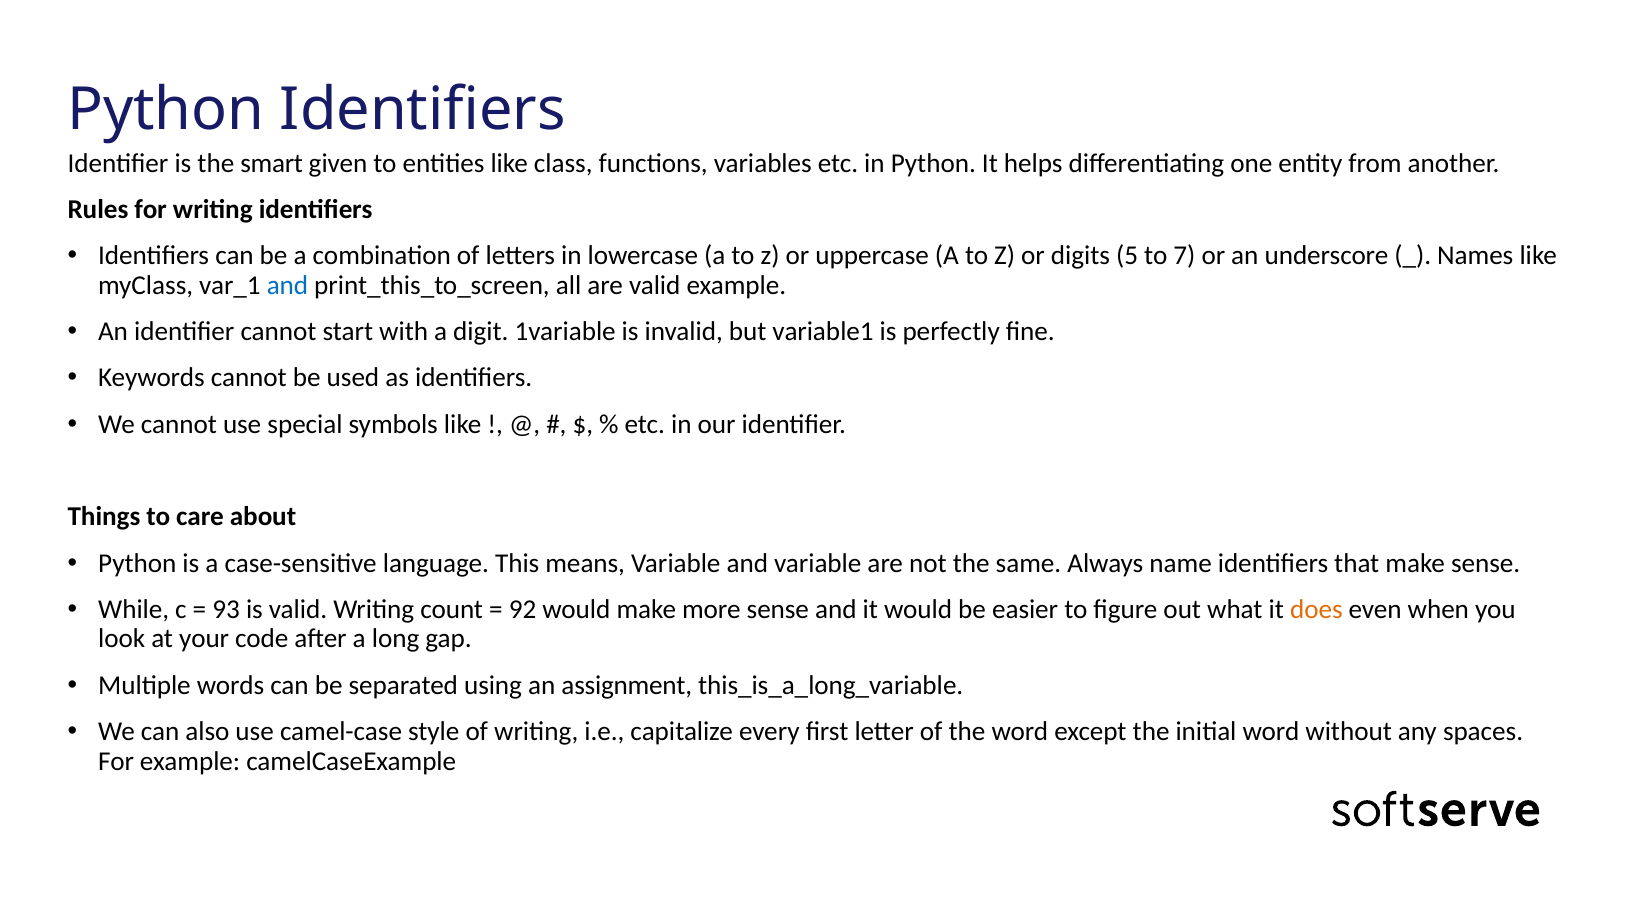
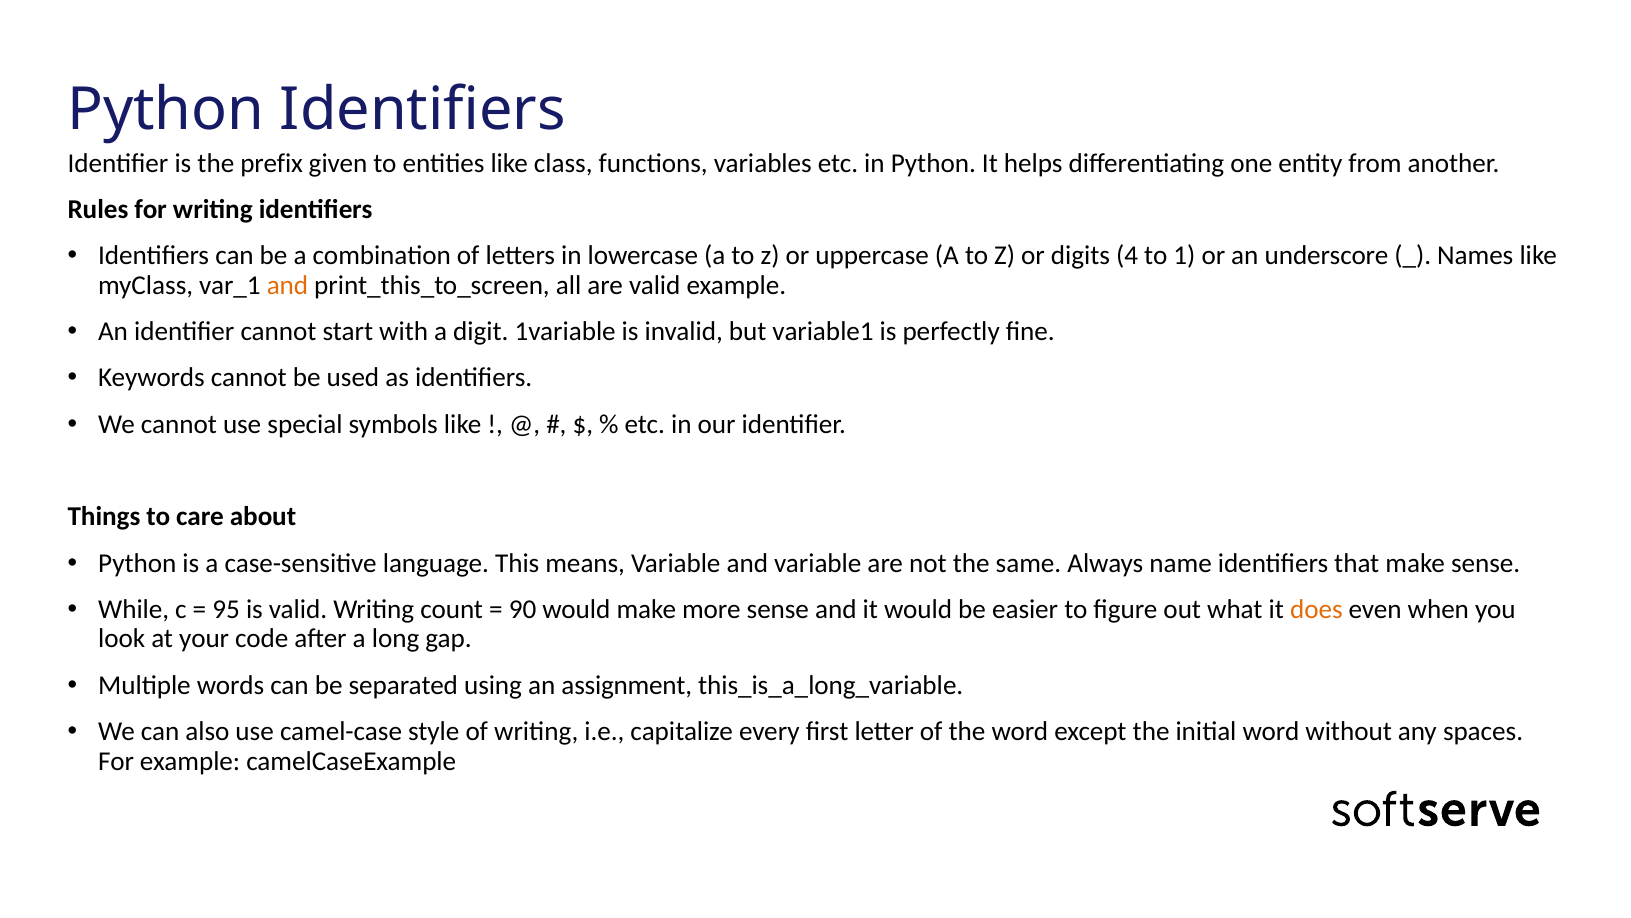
smart: smart -> prefix
5: 5 -> 4
7: 7 -> 1
and at (287, 285) colour: blue -> orange
93: 93 -> 95
92: 92 -> 90
